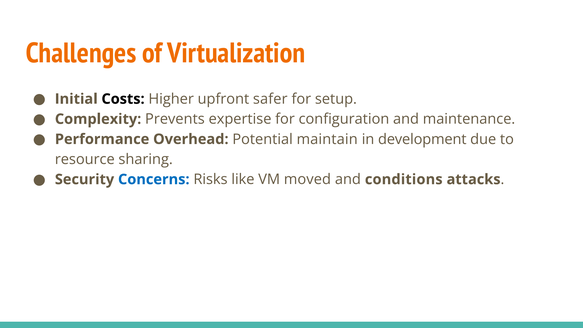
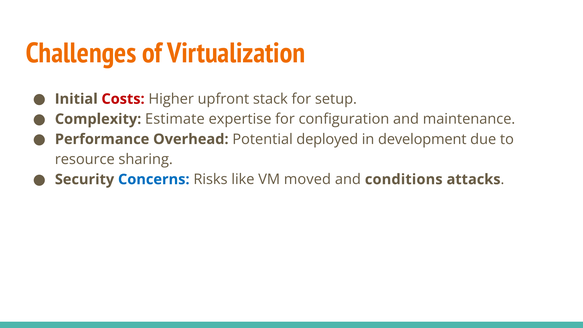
Costs colour: black -> red
safer: safer -> stack
Prevents: Prevents -> Estimate
maintain: maintain -> deployed
